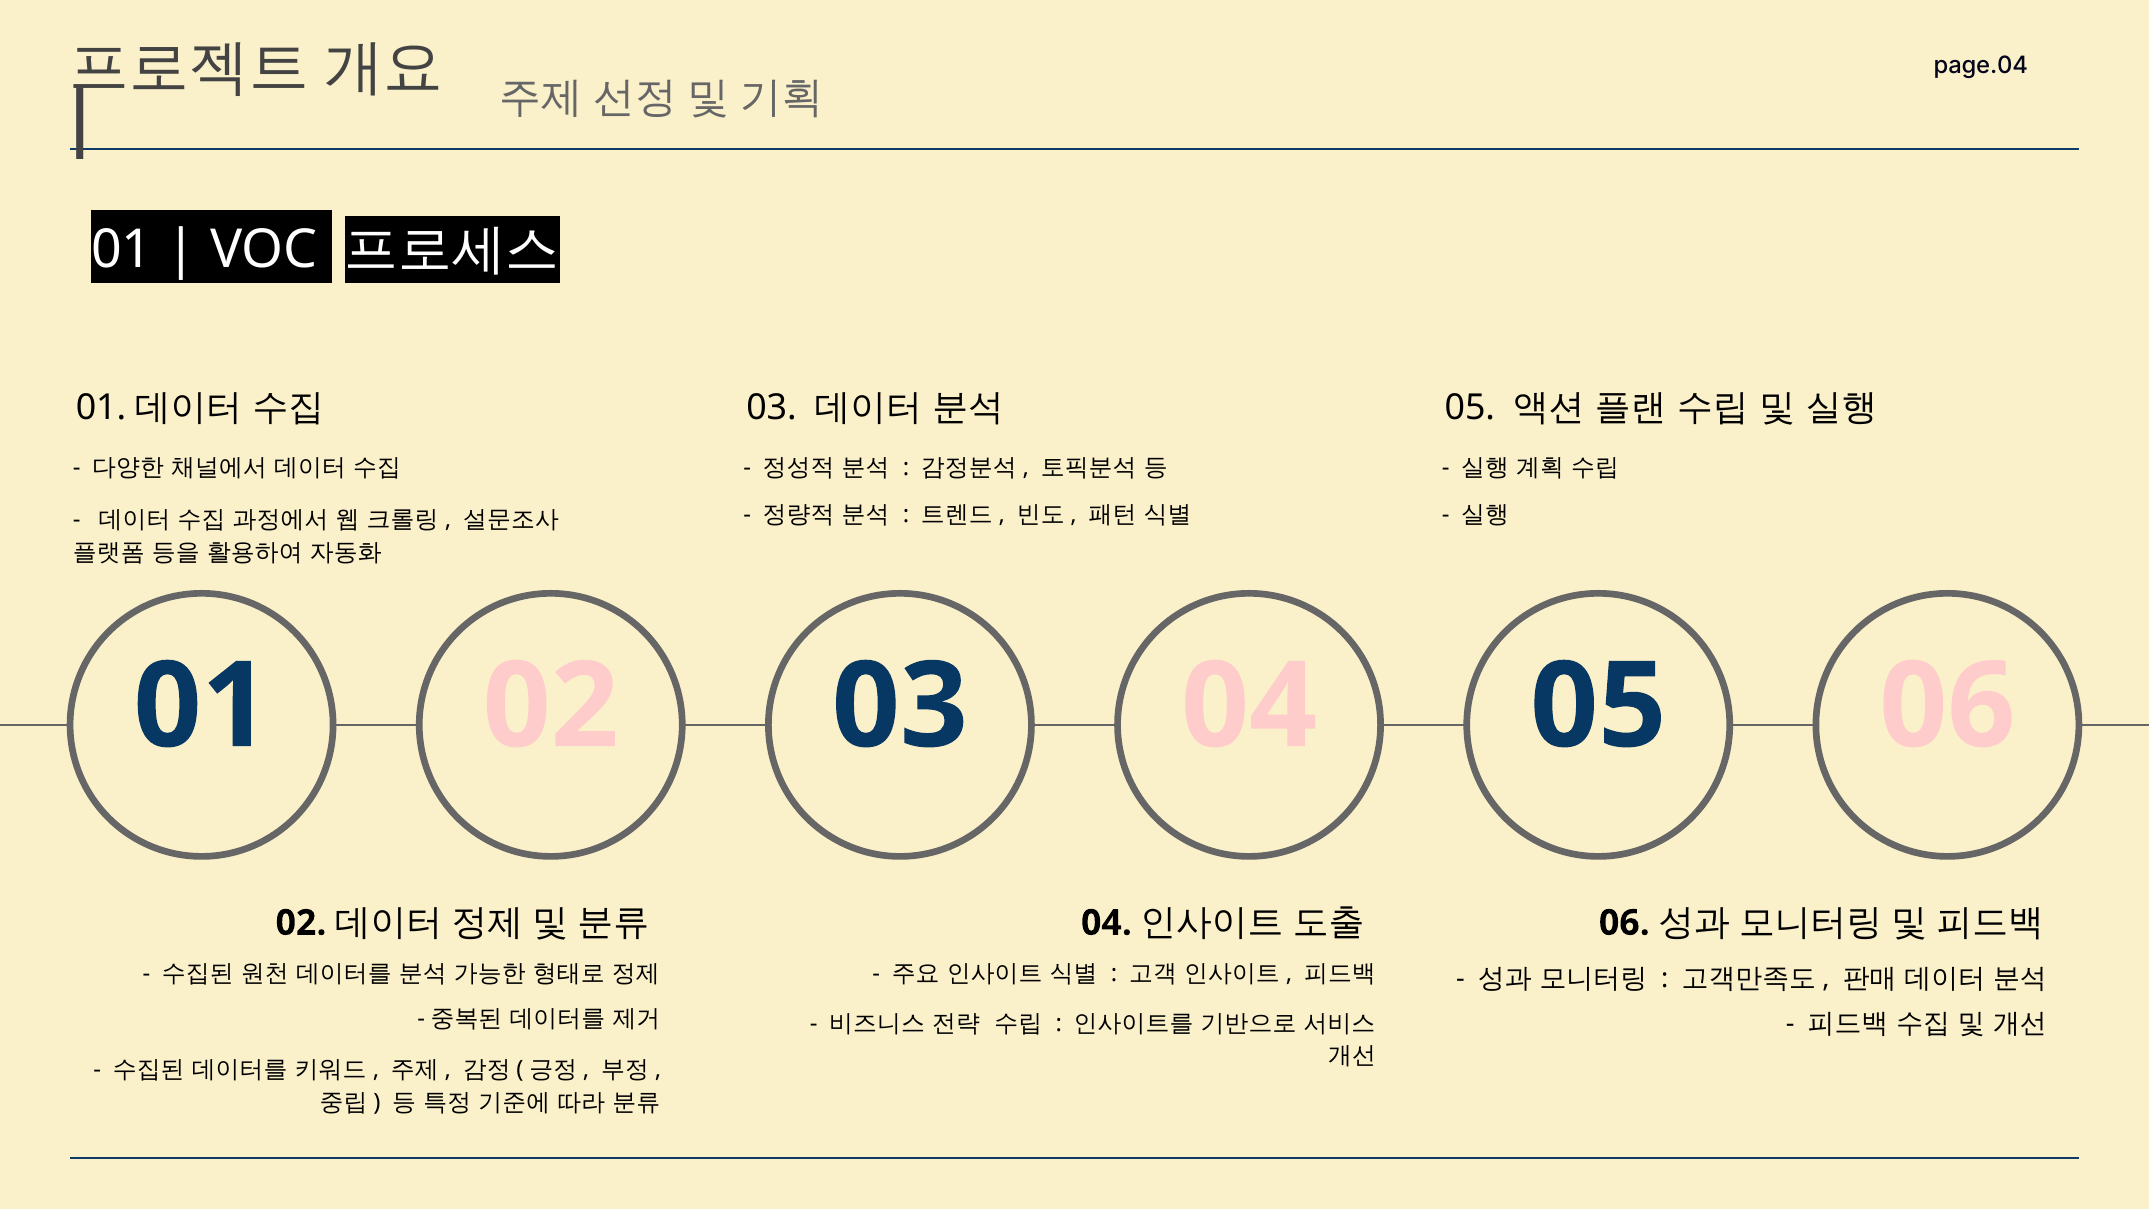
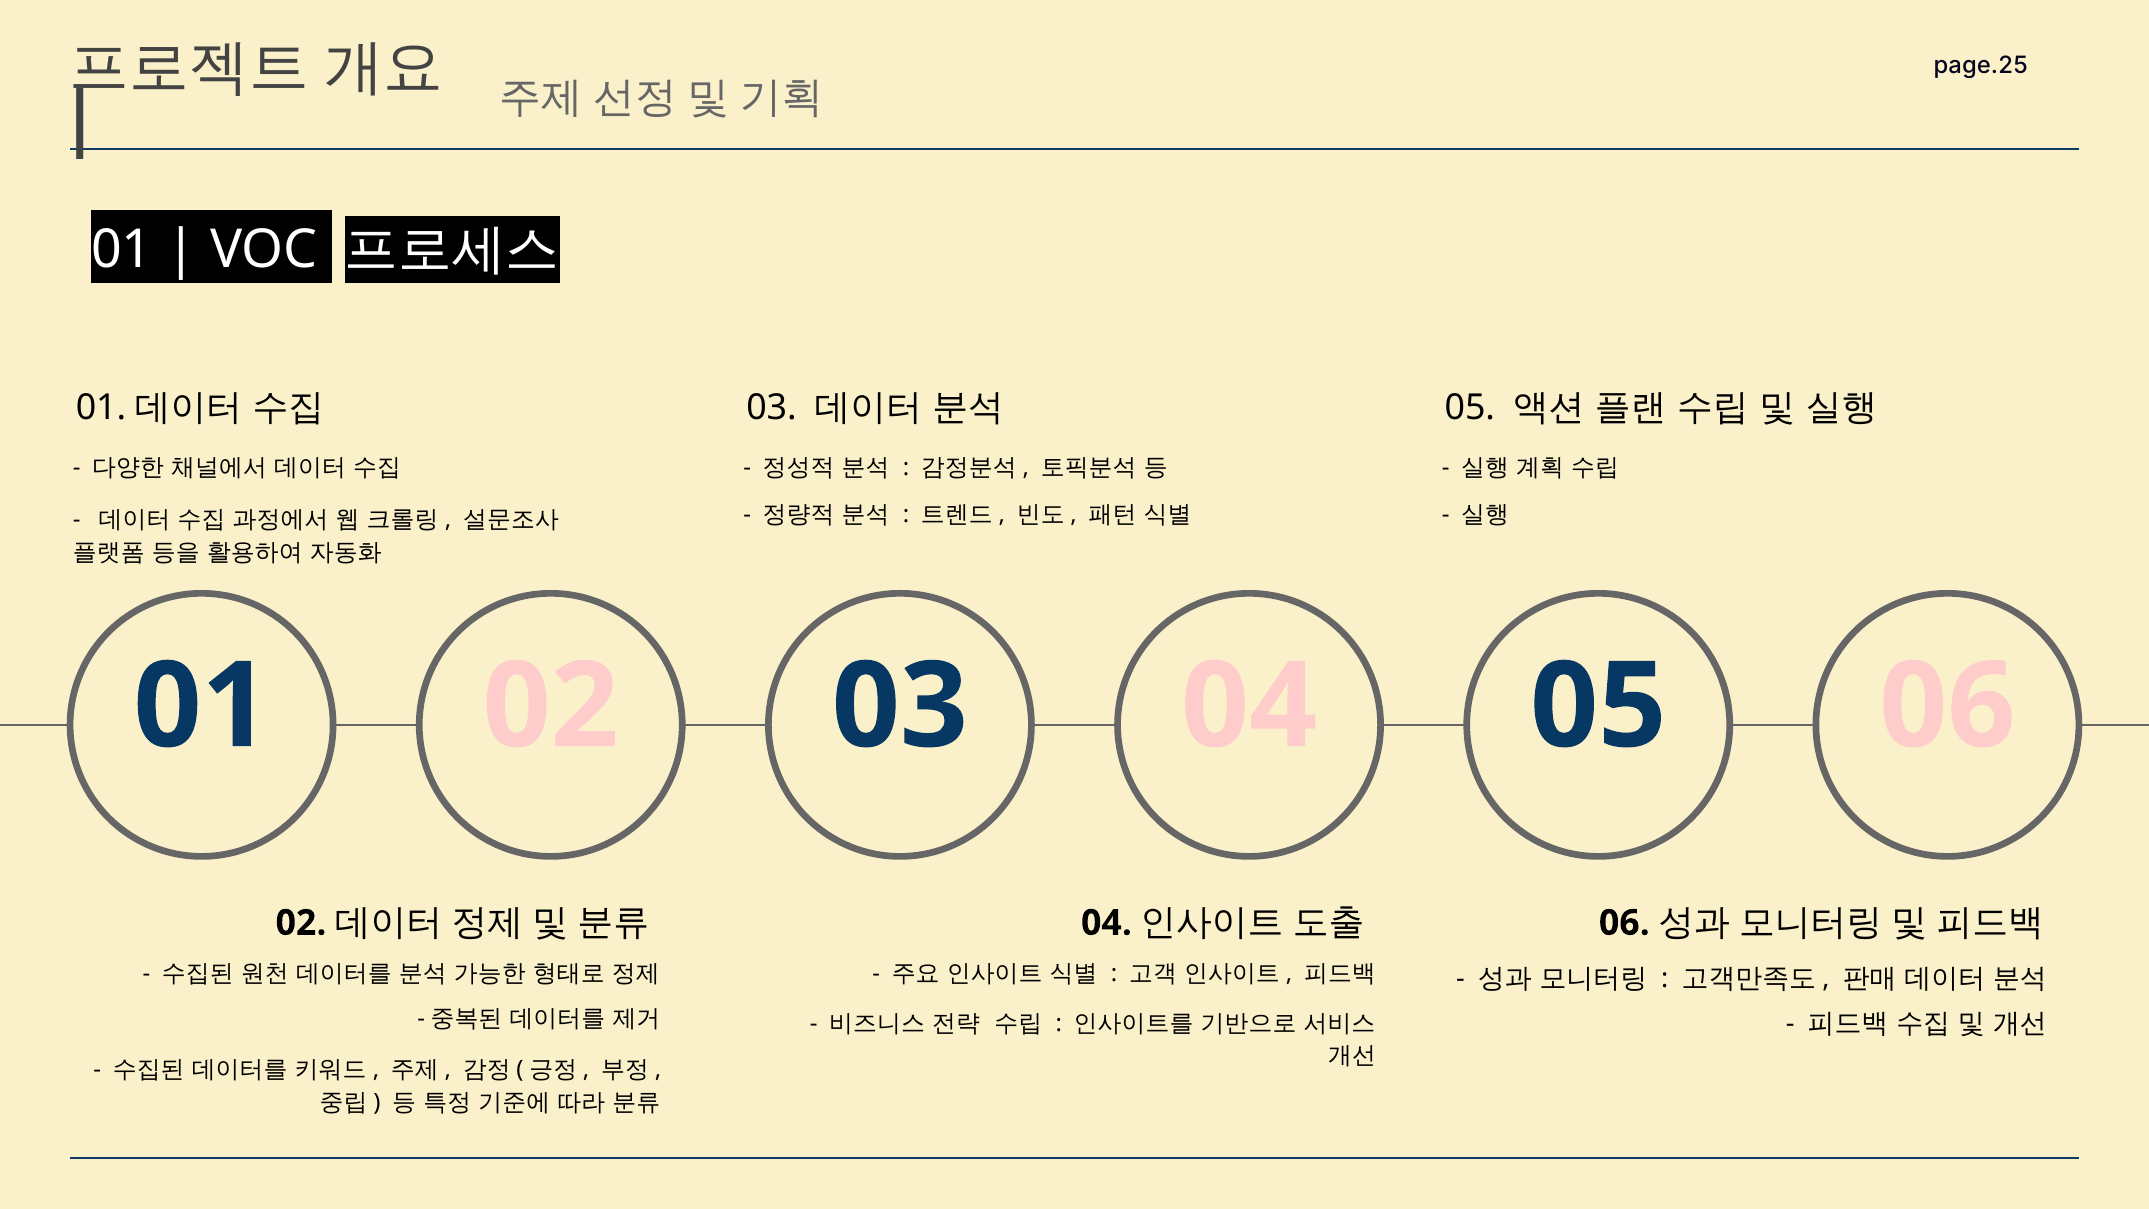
page.04: page.04 -> page.25
